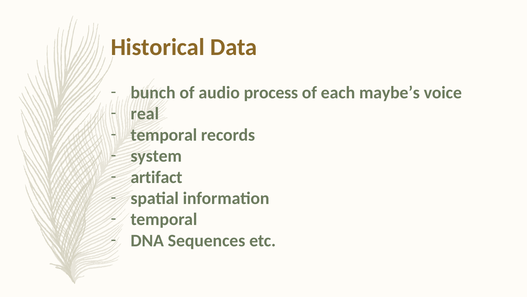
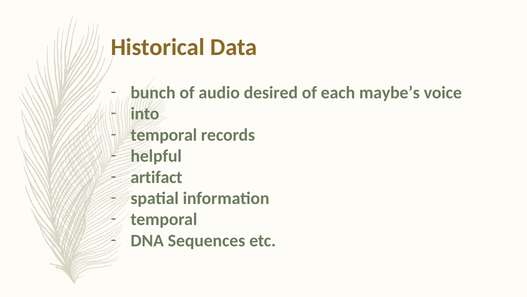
process: process -> desired
real: real -> into
system: system -> helpful
